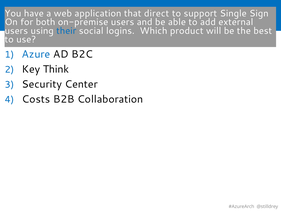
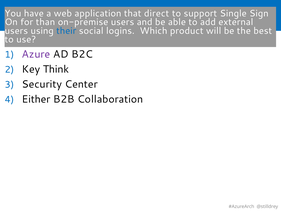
both: both -> than
Azure colour: blue -> purple
Costs: Costs -> Either
